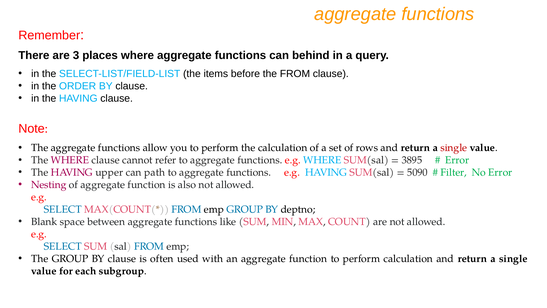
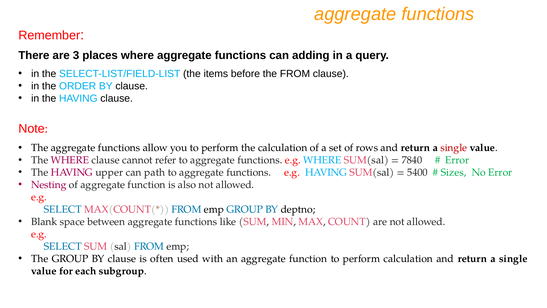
behind: behind -> adding
3895: 3895 -> 7840
5090: 5090 -> 5400
Filter: Filter -> Sizes
